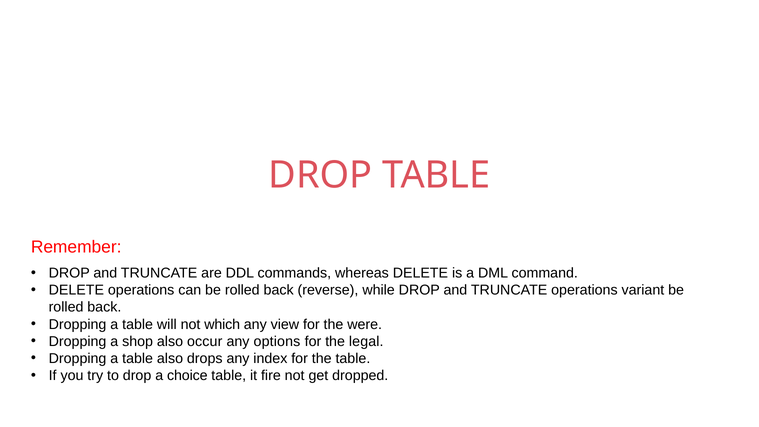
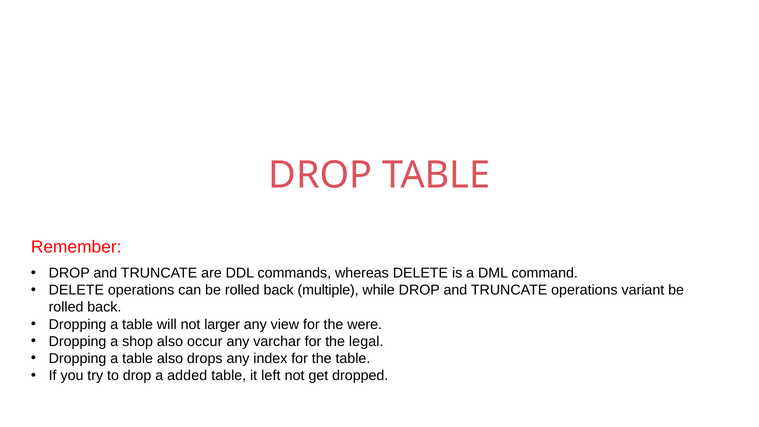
reverse: reverse -> multiple
which: which -> larger
options: options -> varchar
choice: choice -> added
fire: fire -> left
